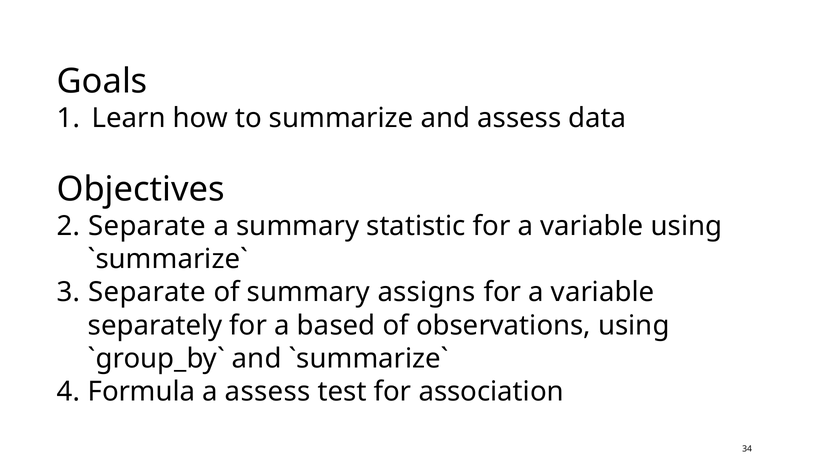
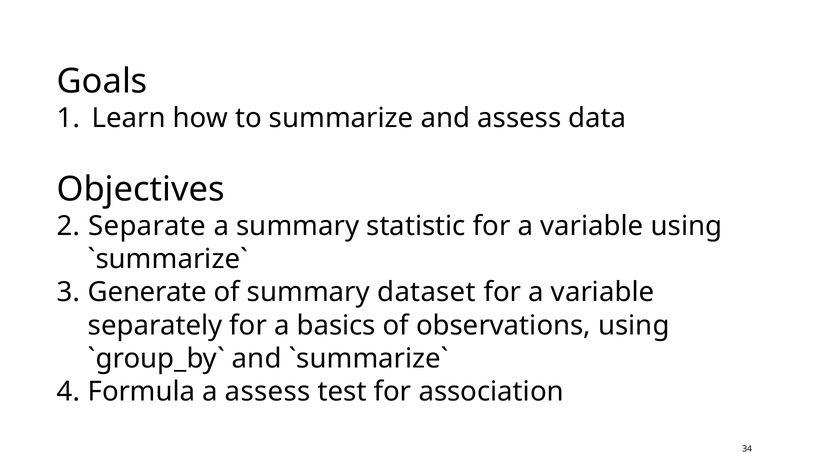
Separate at (147, 292): Separate -> Generate
assigns: assigns -> dataset
based: based -> basics
